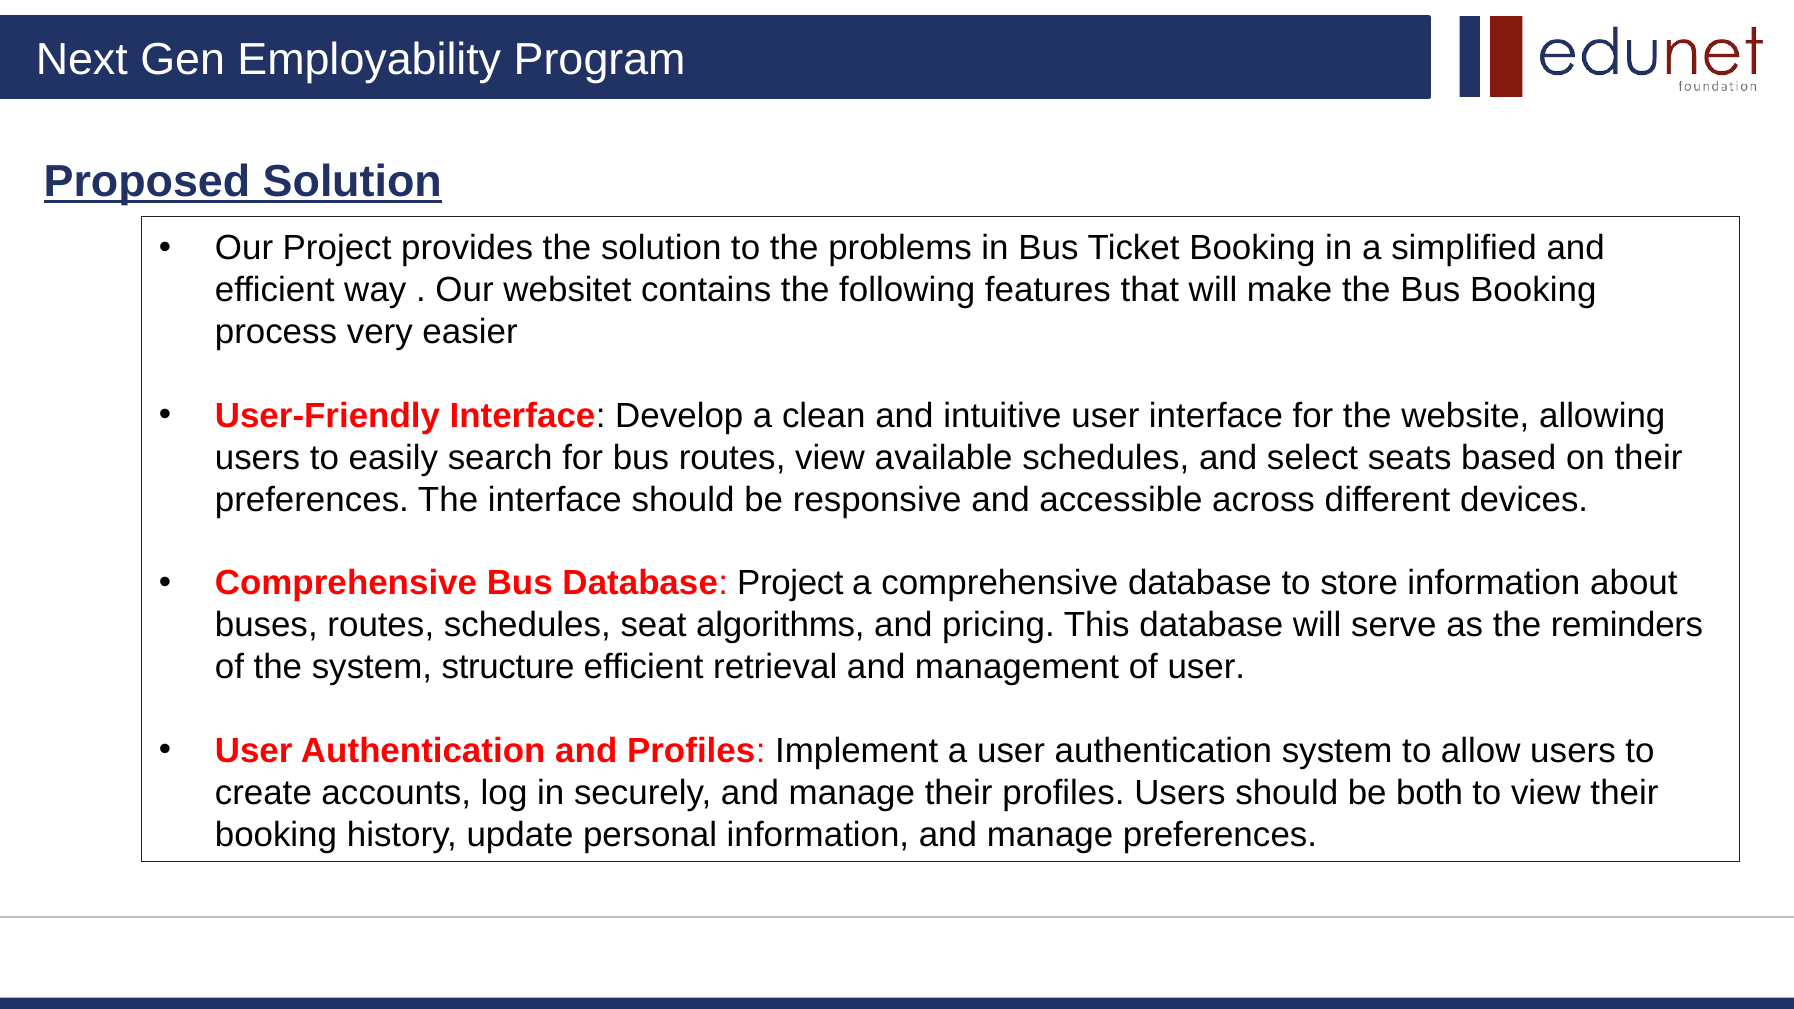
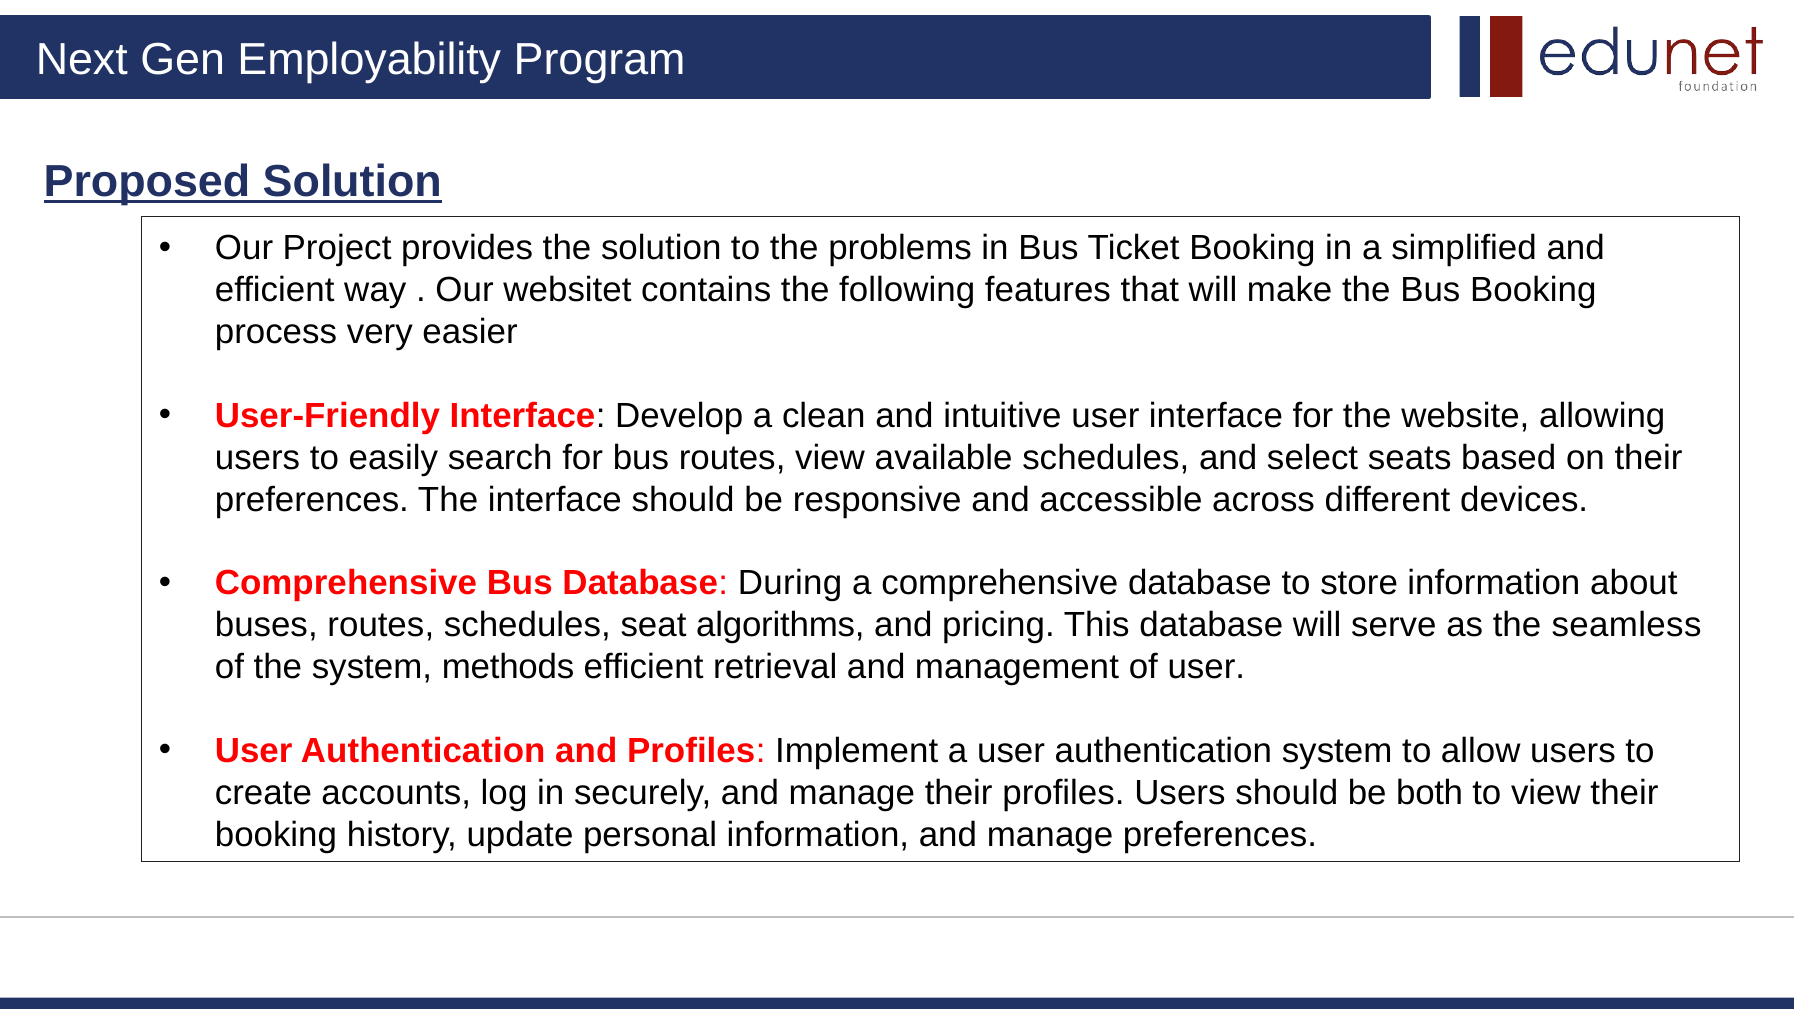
Database Project: Project -> During
reminders: reminders -> seamless
structure: structure -> methods
